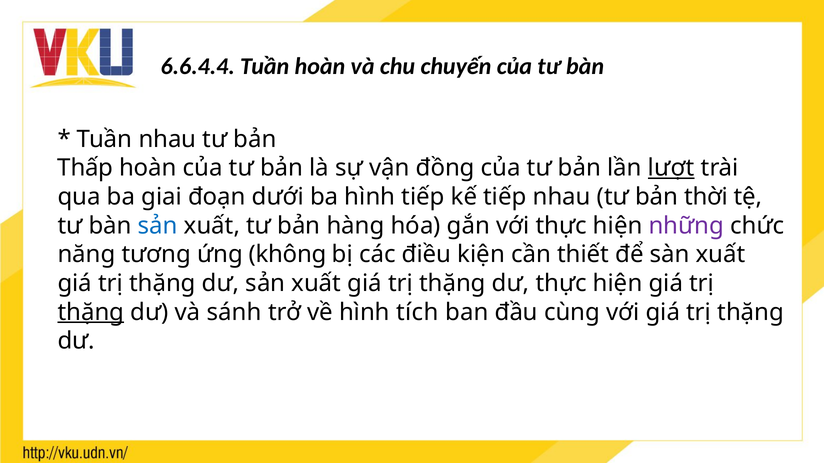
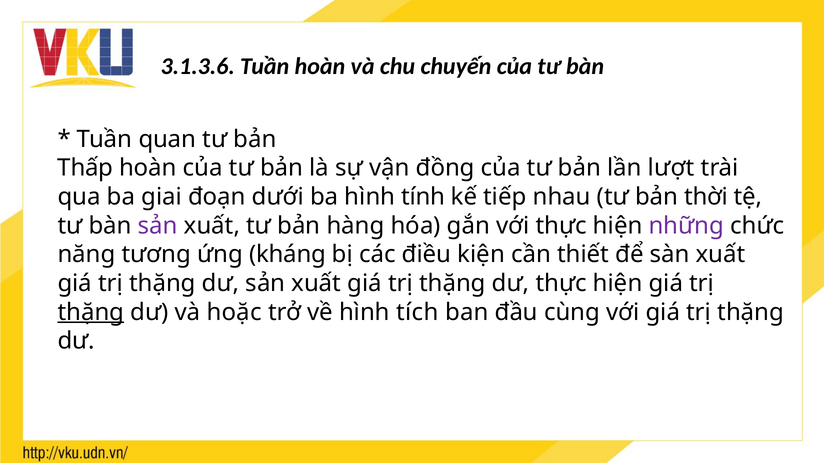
6.6.4.4: 6.6.4.4 -> 3.1.3.6
Tuần nhau: nhau -> quan
lượt underline: present -> none
hình tiếp: tiếp -> tính
sản at (158, 226) colour: blue -> purple
không: không -> kháng
sánh: sánh -> hoặc
